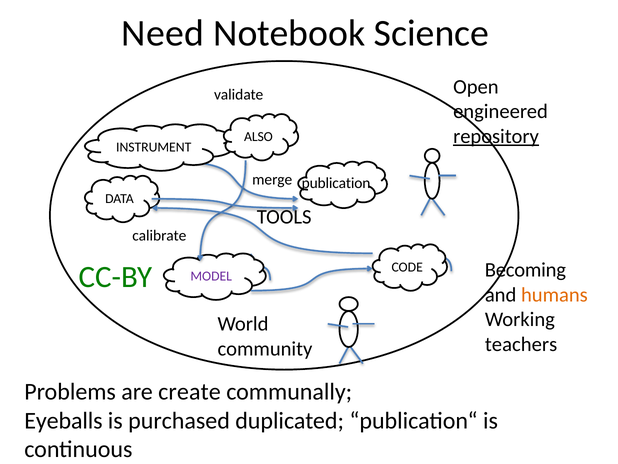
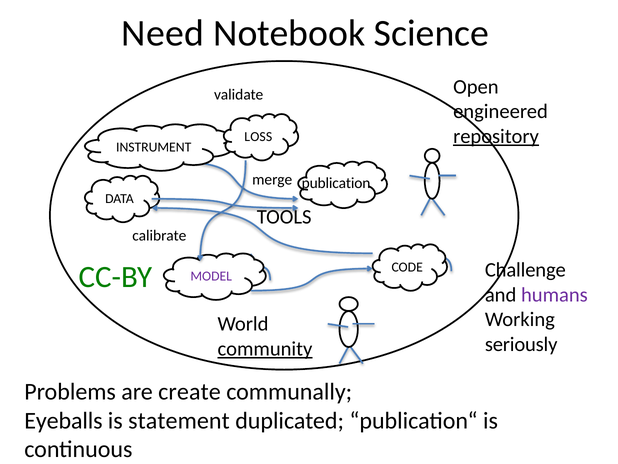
ALSO: ALSO -> LOSS
Becoming: Becoming -> Challenge
humans colour: orange -> purple
teachers: teachers -> seriously
community underline: none -> present
purchased: purchased -> statement
